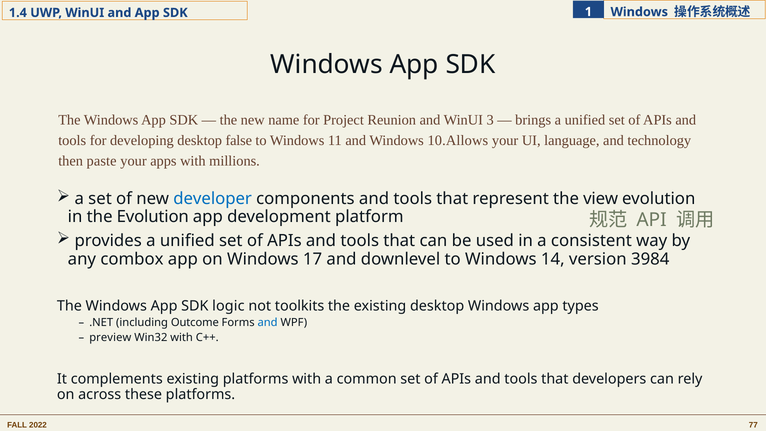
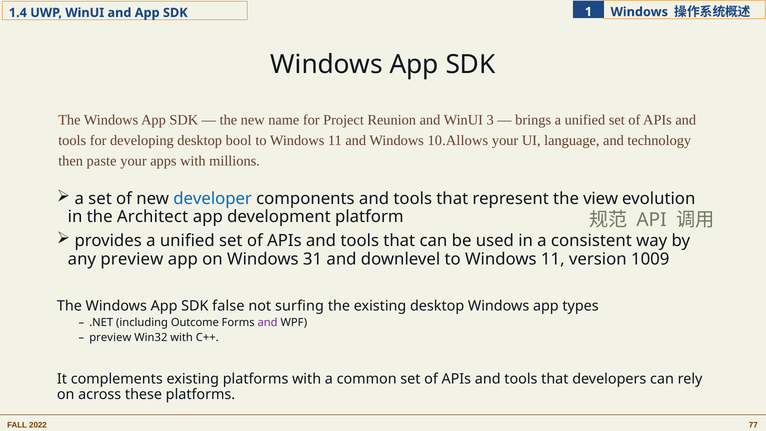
false: false -> bool
the Evolution: Evolution -> Architect
any combox: combox -> preview
17: 17 -> 31
downlevel to Windows 14: 14 -> 11
3984: 3984 -> 1009
logic: logic -> false
toolkits: toolkits -> surfing
and at (268, 323) colour: blue -> purple
